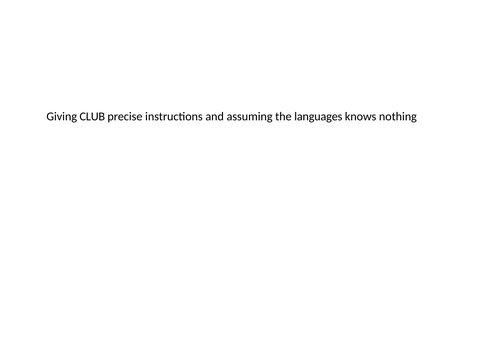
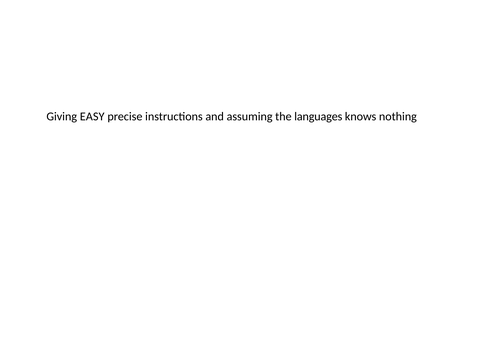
CLUB: CLUB -> EASY
